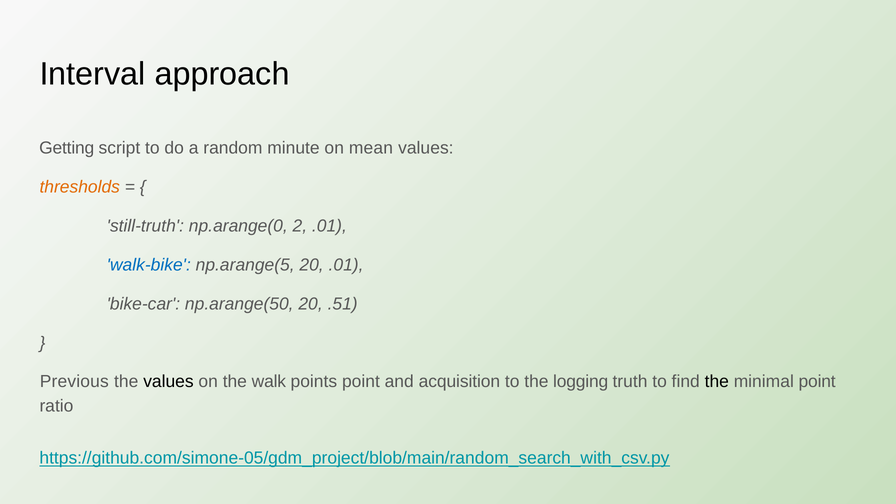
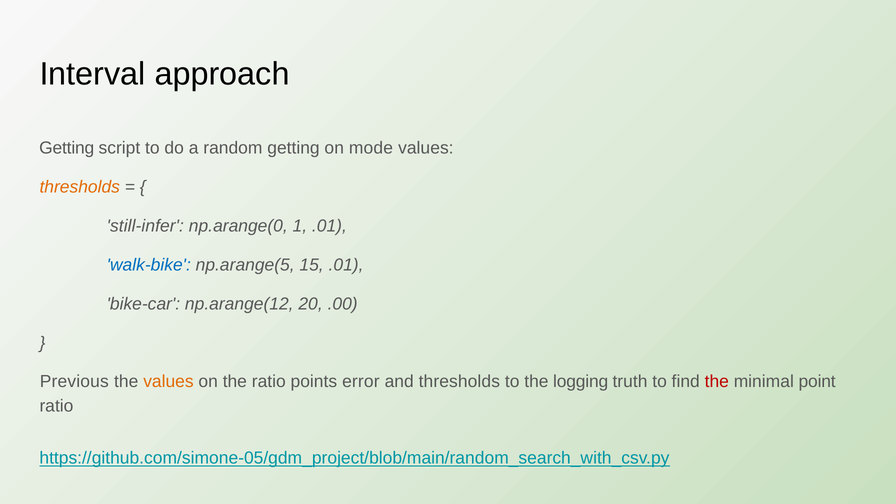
random minute: minute -> getting
mean: mean -> mode
still-truth: still-truth -> still-infer
2: 2 -> 1
np.arange(5 20: 20 -> 15
np.arange(50: np.arange(50 -> np.arange(12
.51: .51 -> .00
values at (168, 382) colour: black -> orange
the walk: walk -> ratio
points point: point -> error
and acquisition: acquisition -> thresholds
the at (717, 382) colour: black -> red
